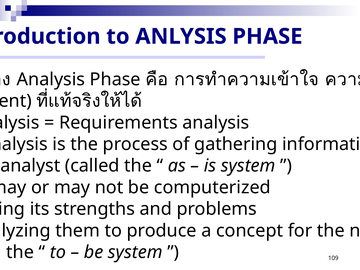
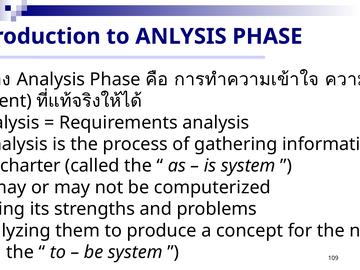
analyst: analyst -> charter
